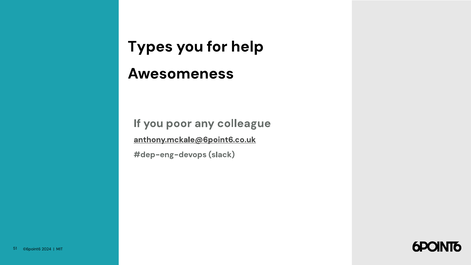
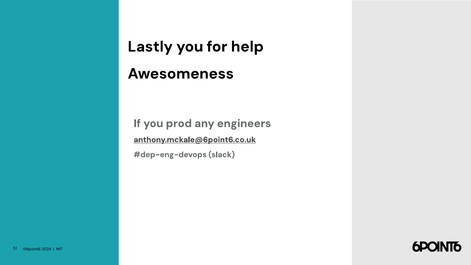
Types: Types -> Lastly
poor: poor -> prod
colleague: colleague -> engineers
